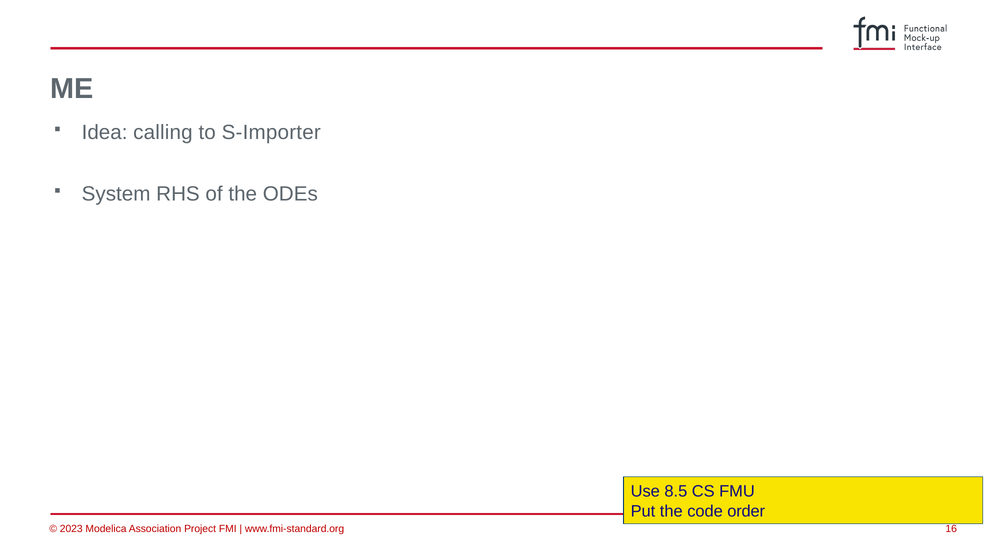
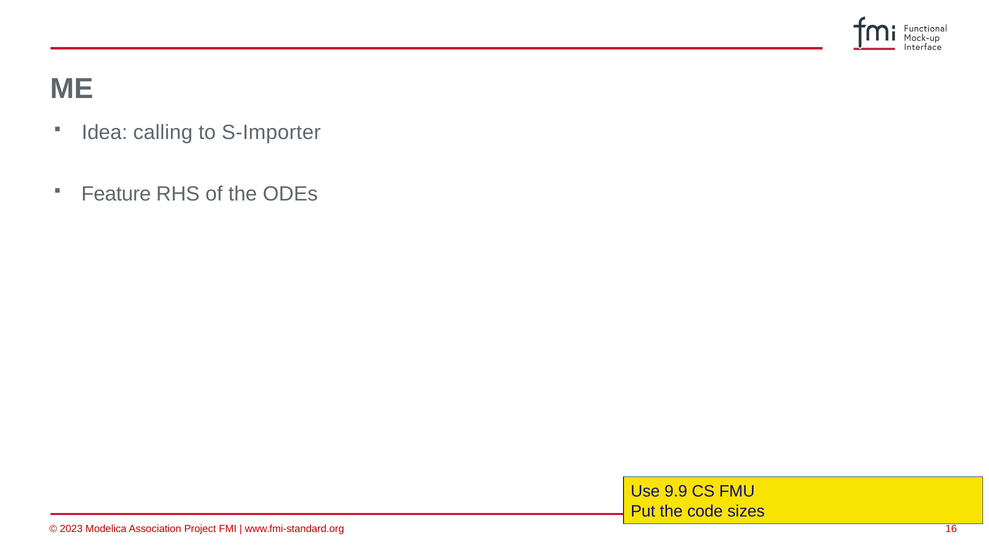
System: System -> Feature
8.5: 8.5 -> 9.9
order: order -> sizes
